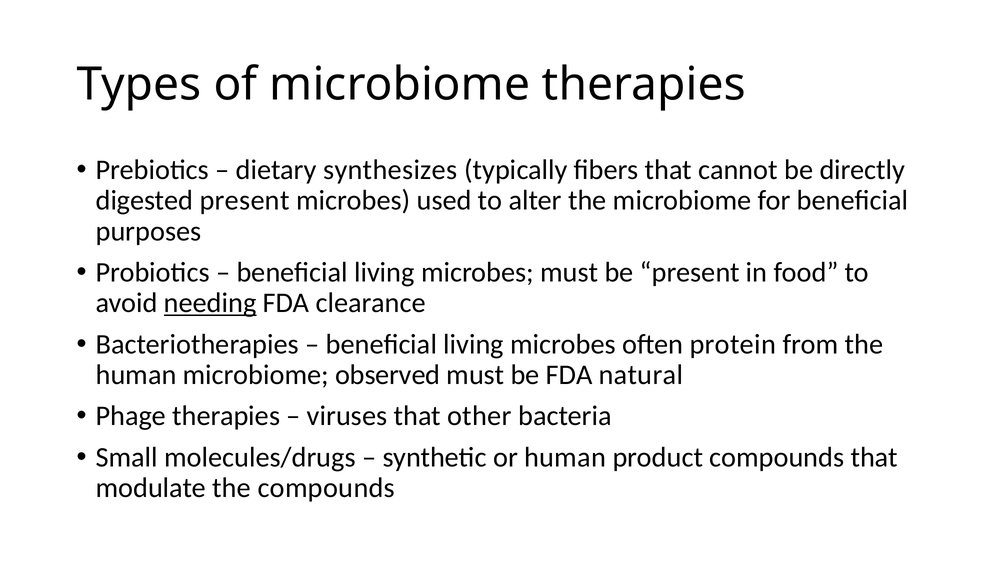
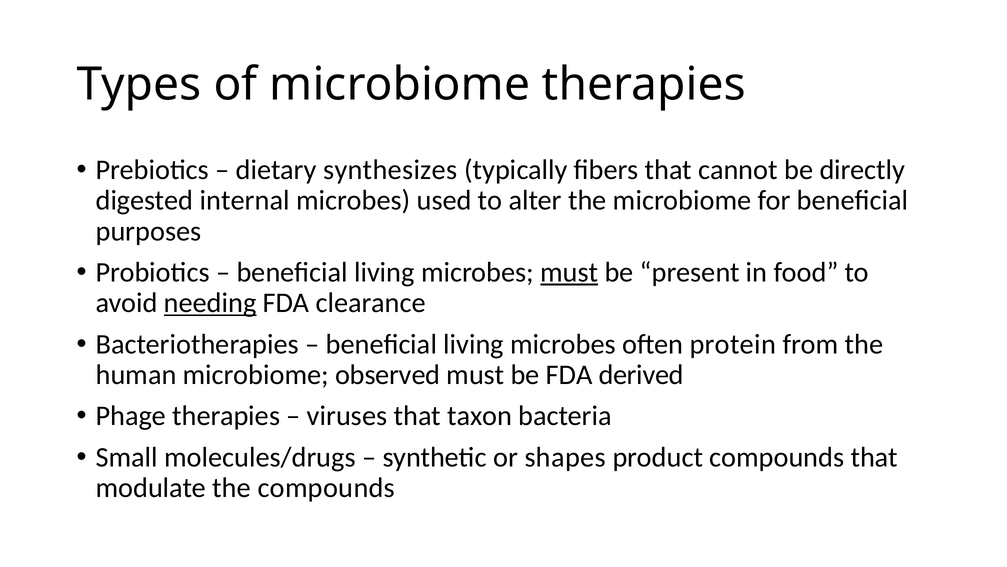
digested present: present -> internal
must at (569, 272) underline: none -> present
natural: natural -> derived
other: other -> taxon
or human: human -> shapes
